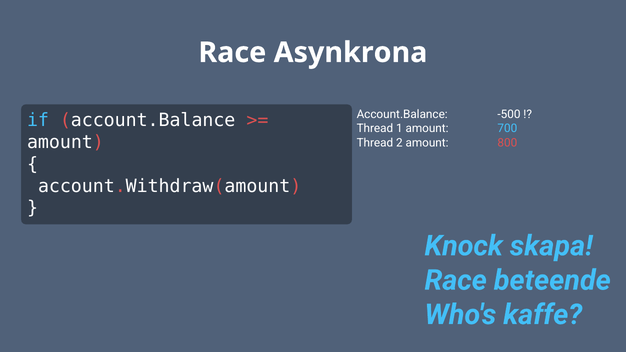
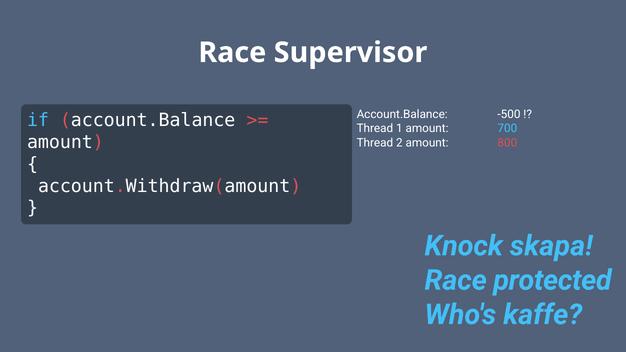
Asynkrona: Asynkrona -> Supervisor
beteende: beteende -> protected
